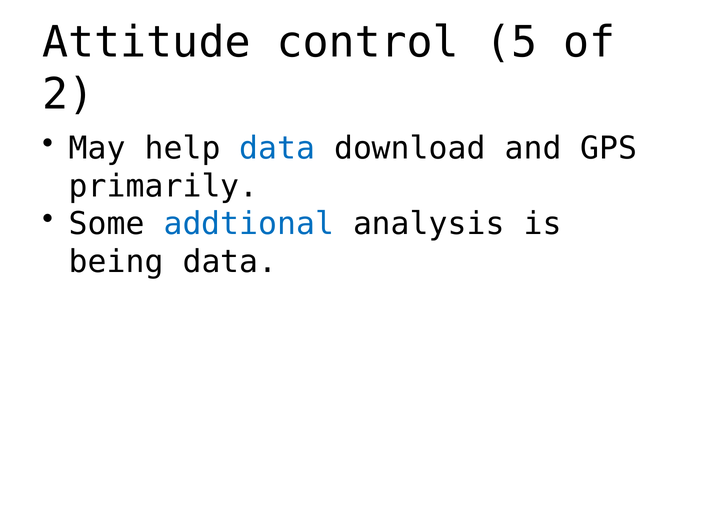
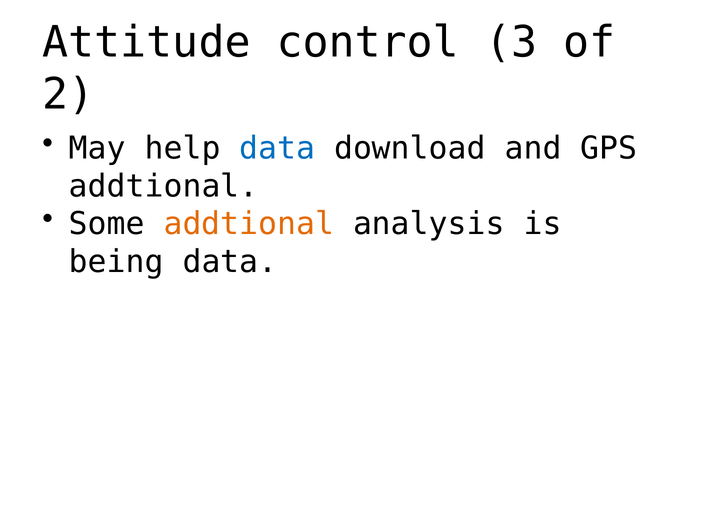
5: 5 -> 3
primarily at (164, 186): primarily -> addtional
addtional at (249, 224) colour: blue -> orange
